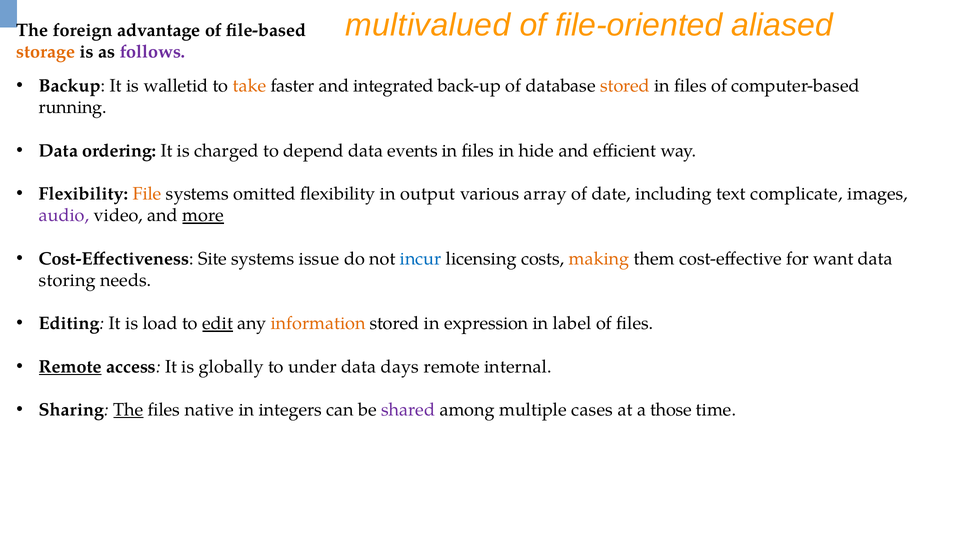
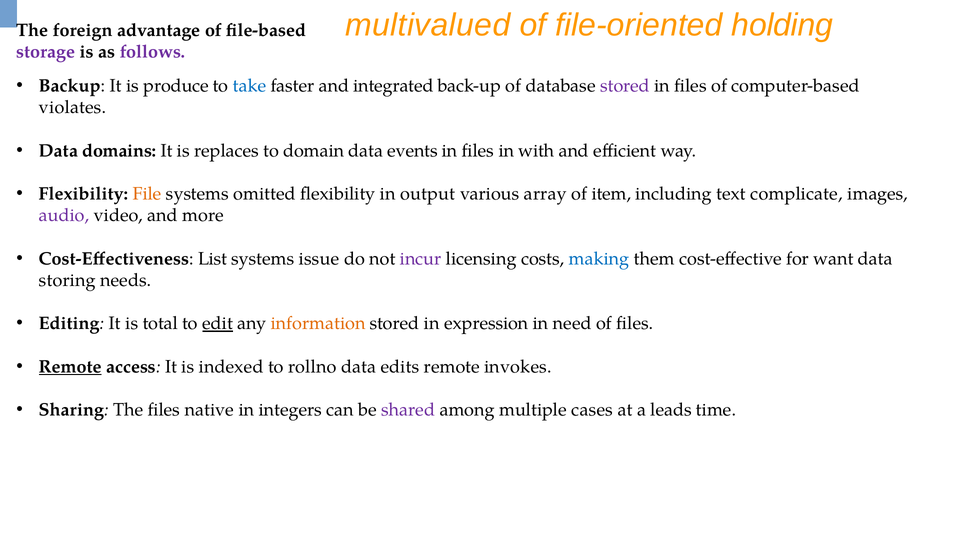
aliased: aliased -> holding
storage colour: orange -> purple
walletid: walletid -> produce
take colour: orange -> blue
stored at (625, 86) colour: orange -> purple
running: running -> violates
ordering: ordering -> domains
charged: charged -> replaces
depend: depend -> domain
hide: hide -> with
date: date -> item
more underline: present -> none
Site: Site -> List
incur colour: blue -> purple
making colour: orange -> blue
load: load -> total
label: label -> need
globally: globally -> indexed
under: under -> rollno
days: days -> edits
internal: internal -> invokes
The at (128, 410) underline: present -> none
those: those -> leads
